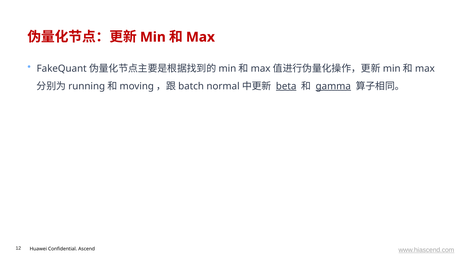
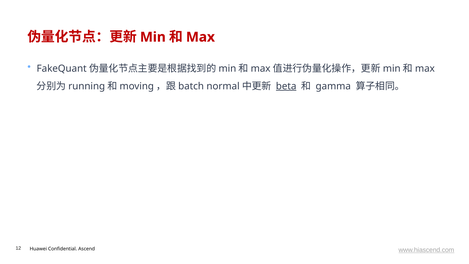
gamma underline: present -> none
